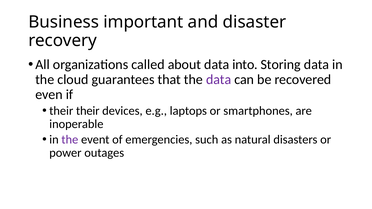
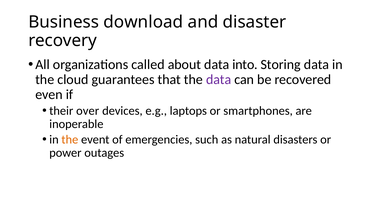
important: important -> download
their their: their -> over
the at (70, 140) colour: purple -> orange
